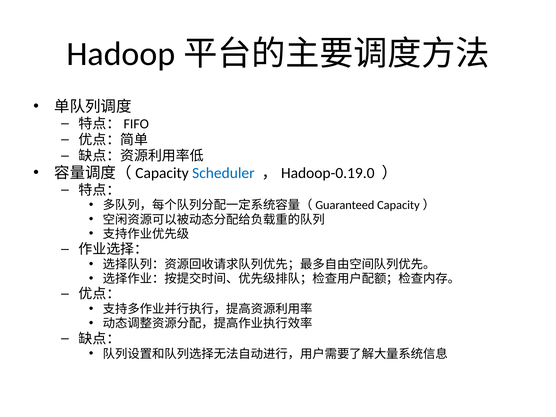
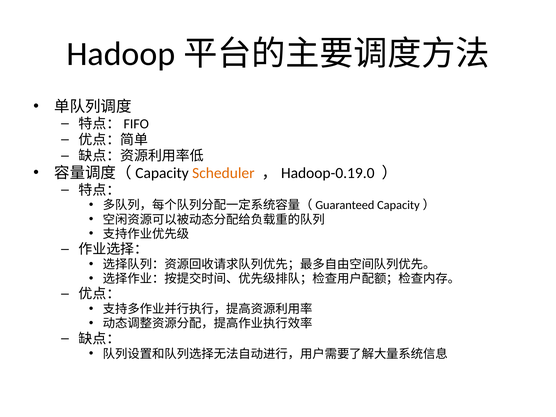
Scheduler colour: blue -> orange
